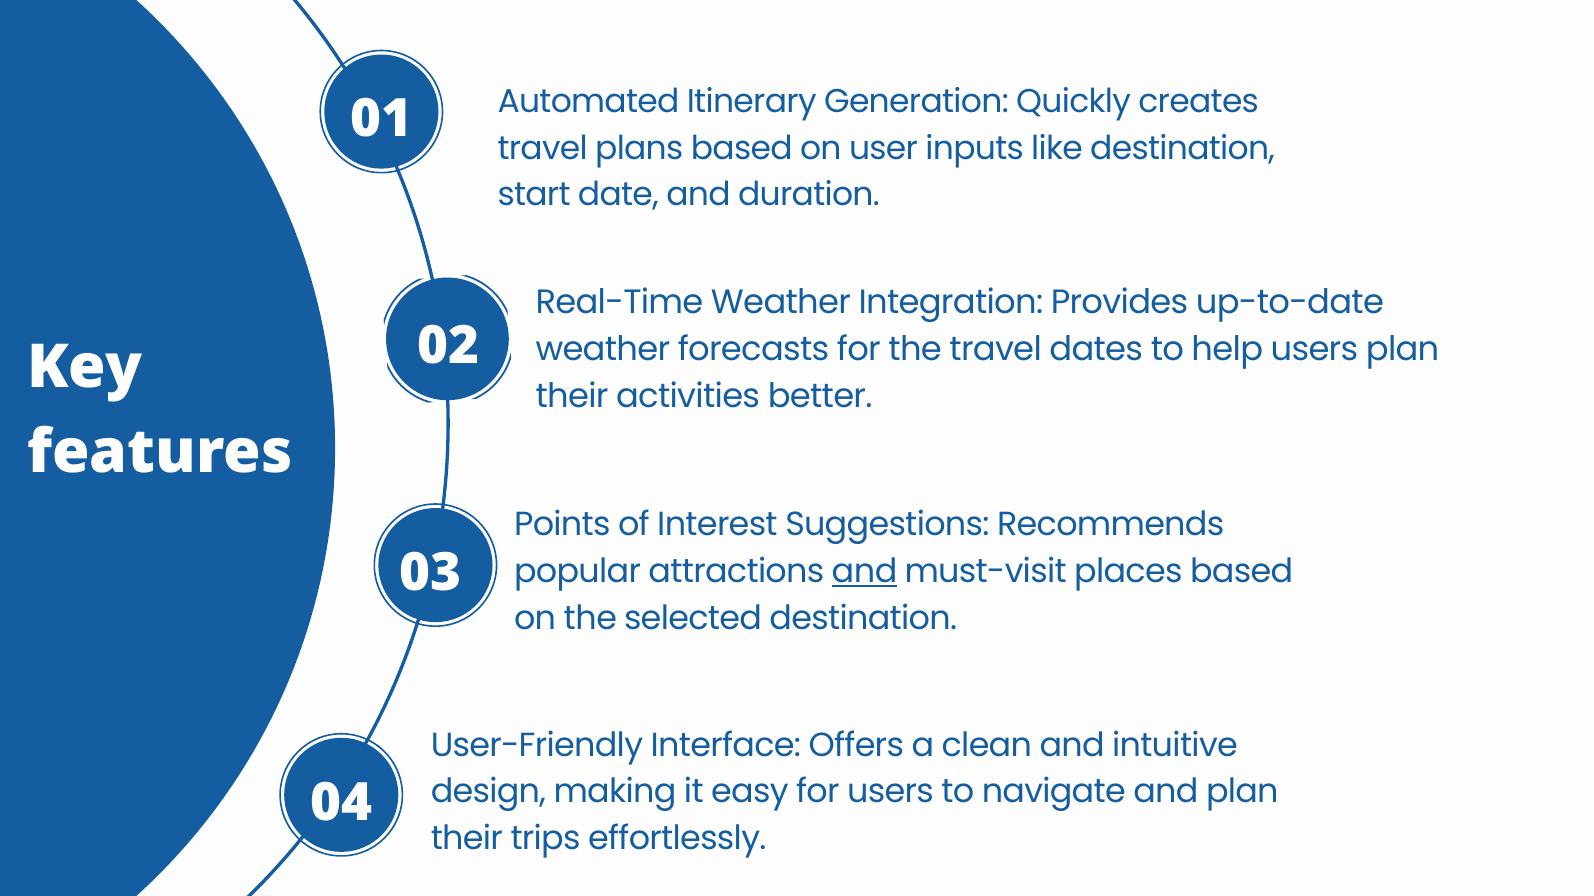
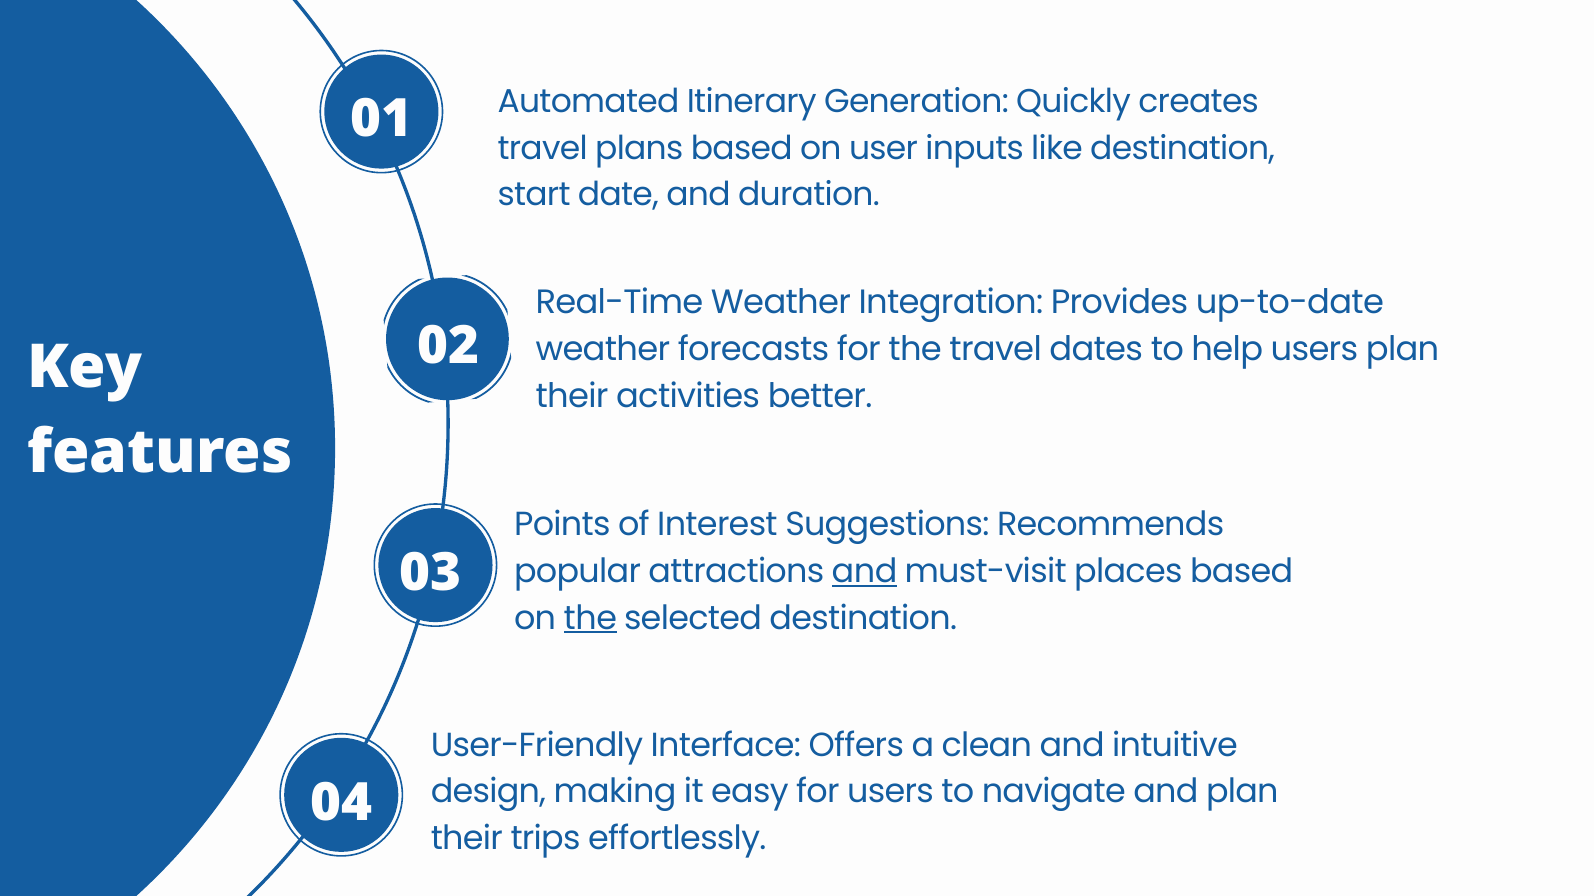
the at (590, 618) underline: none -> present
